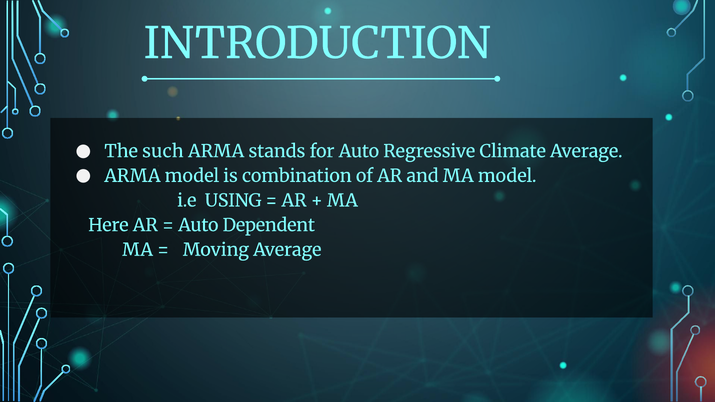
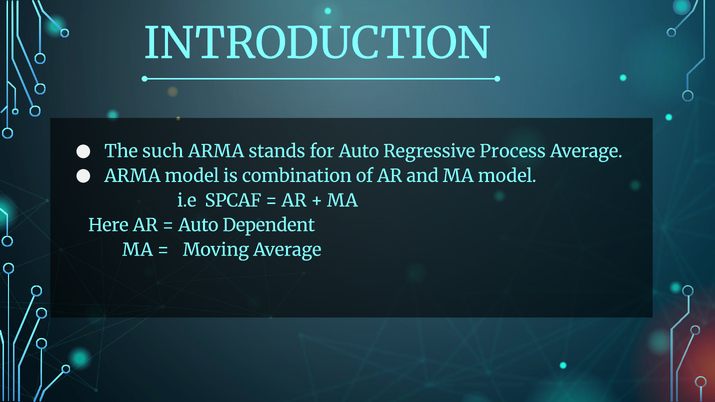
Climate: Climate -> Process
USING: USING -> SPCAF
